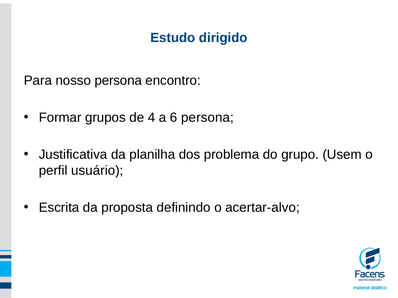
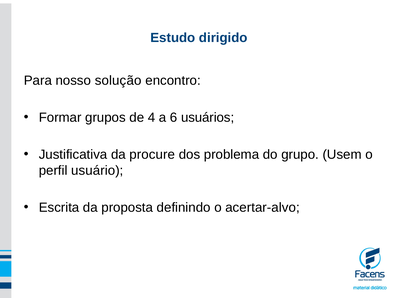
nosso persona: persona -> solução
6 persona: persona -> usuários
planilha: planilha -> procure
